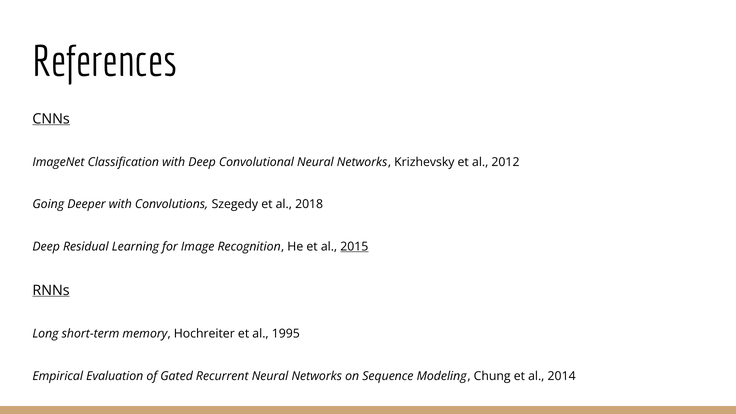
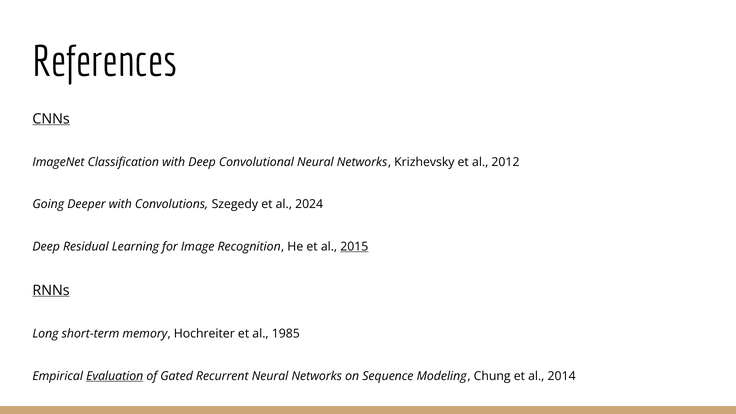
2018: 2018 -> 2024
1995: 1995 -> 1985
Evaluation underline: none -> present
